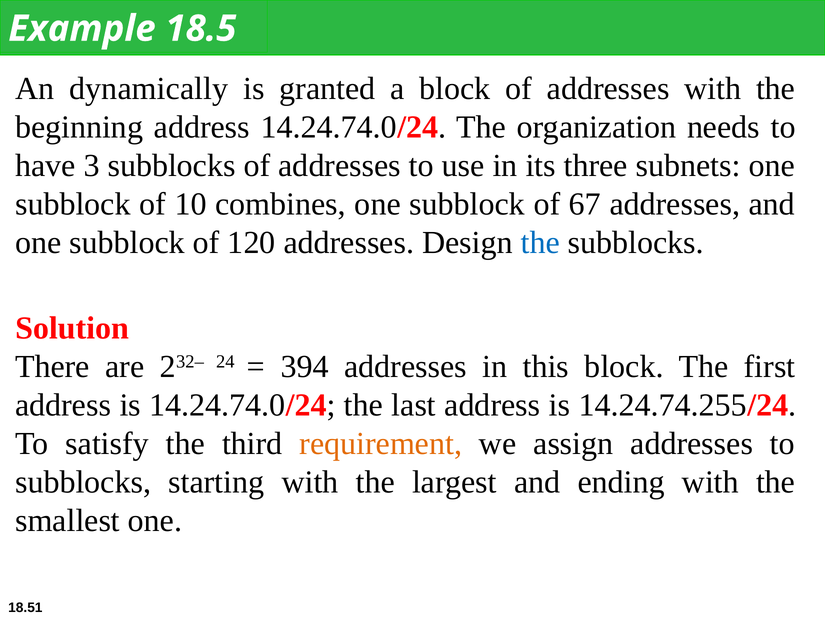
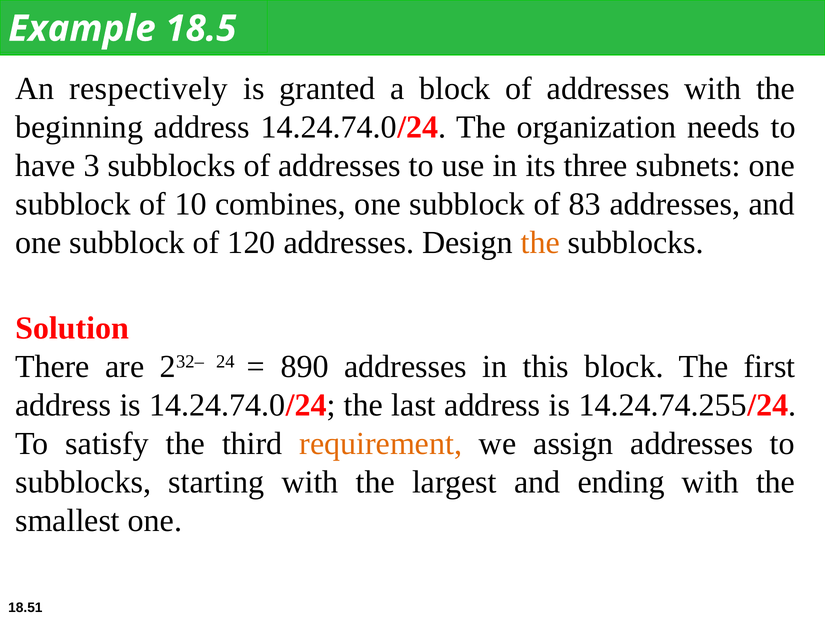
dynamically: dynamically -> respectively
67: 67 -> 83
the at (540, 243) colour: blue -> orange
394: 394 -> 890
